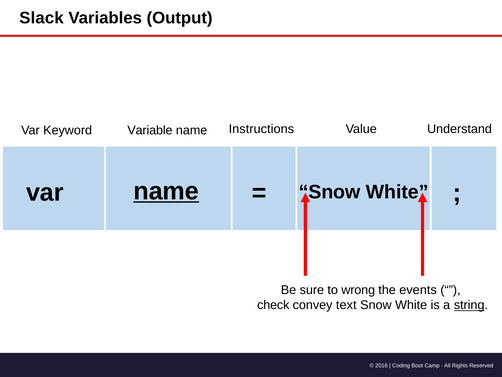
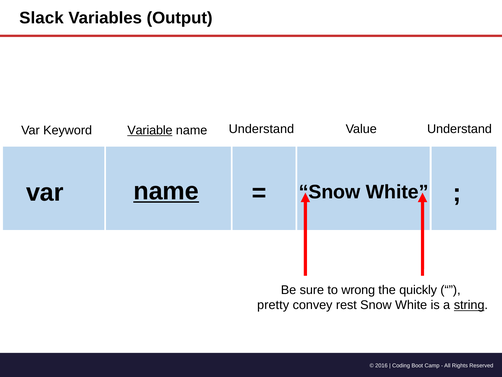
Variable underline: none -> present
name Instructions: Instructions -> Understand
events: events -> quickly
check: check -> pretty
text: text -> rest
